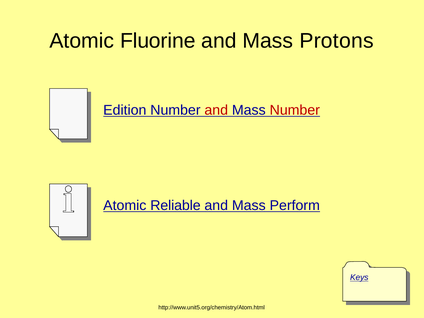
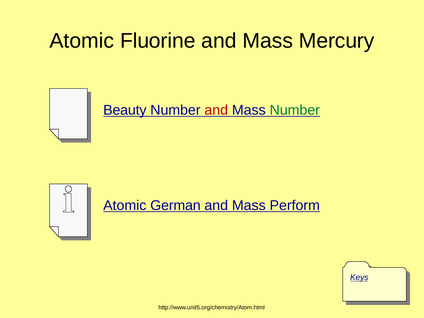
Protons: Protons -> Mercury
Edition: Edition -> Beauty
Number at (295, 110) colour: red -> green
Reliable: Reliable -> German
